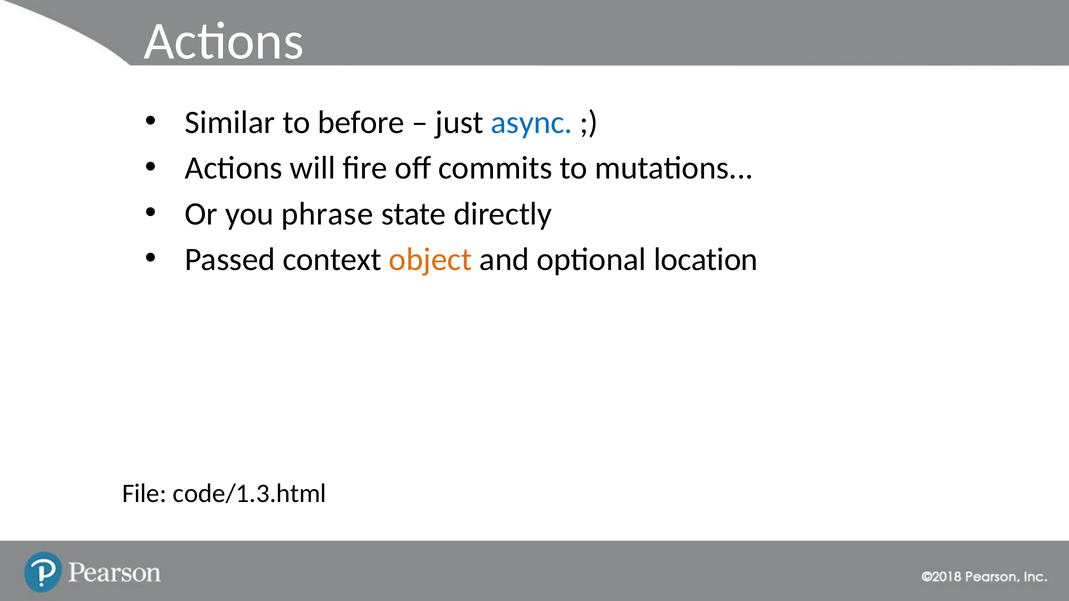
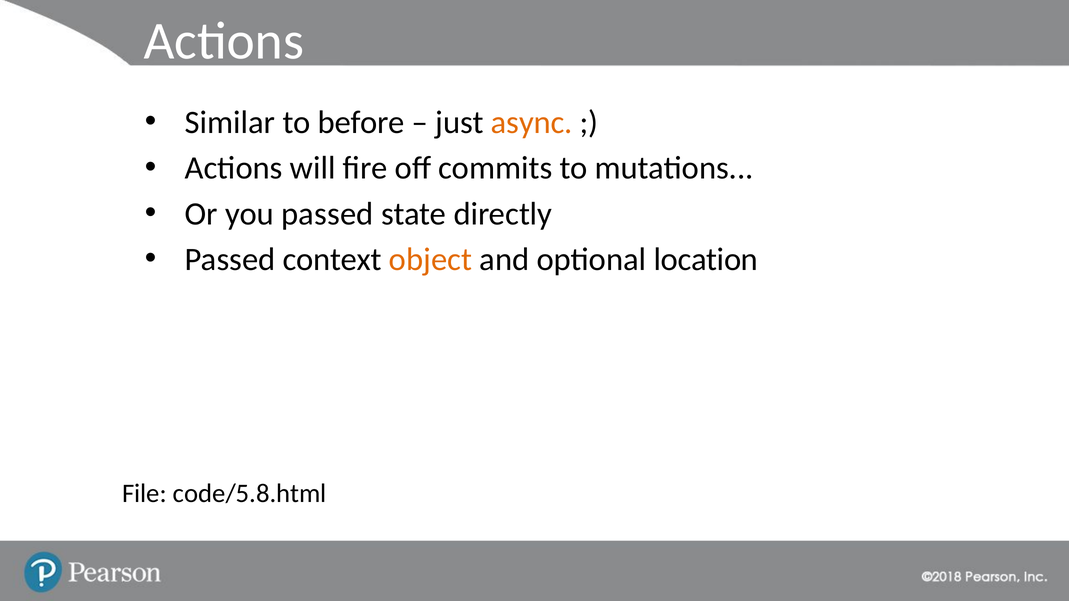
async colour: blue -> orange
you phrase: phrase -> passed
code/1.3.html: code/1.3.html -> code/5.8.html
